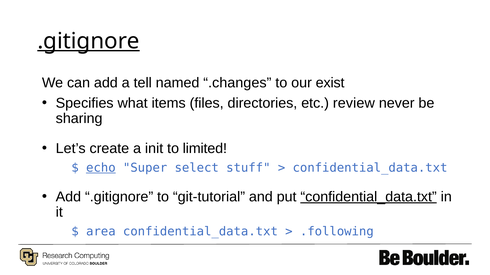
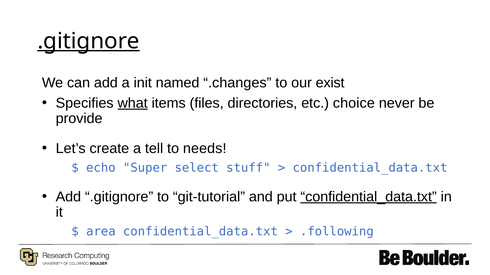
tell: tell -> init
what underline: none -> present
review: review -> choice
sharing: sharing -> provide
init: init -> tell
limited: limited -> needs
echo underline: present -> none
